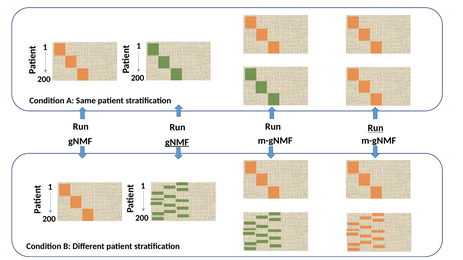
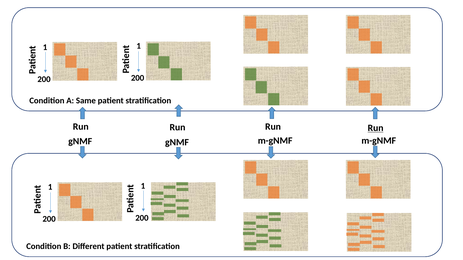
gNMF at (177, 142) underline: present -> none
